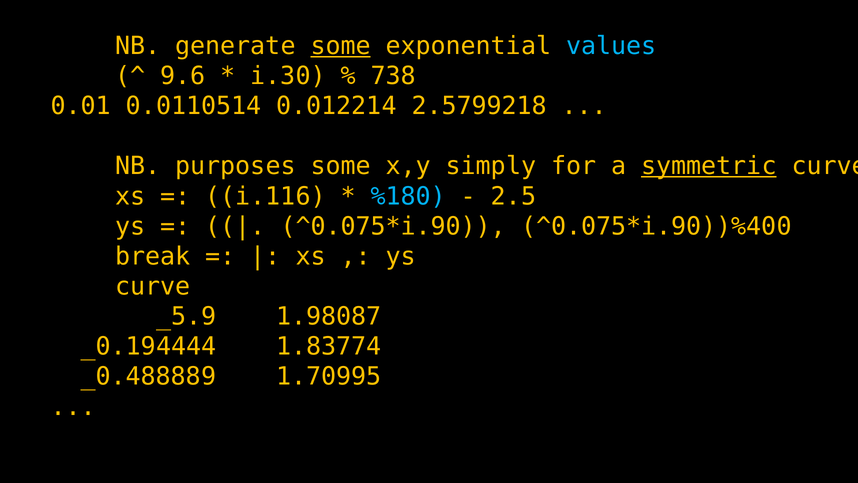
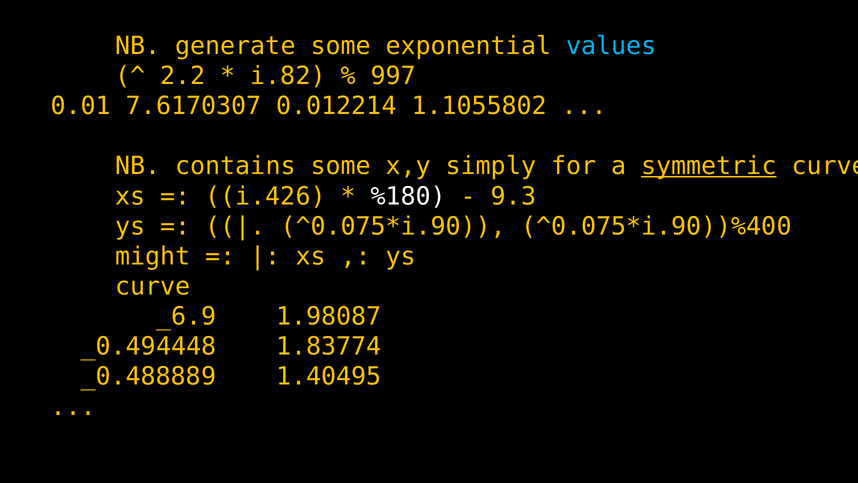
some at (341, 46) underline: present -> none
9.6: 9.6 -> 2.2
i.30: i.30 -> i.82
738: 738 -> 997
0.0110514: 0.0110514 -> 7.6170307
2.5799218: 2.5799218 -> 1.1055802
purposes: purposes -> contains
i.116: i.116 -> i.426
%180 colour: light blue -> white
2.5: 2.5 -> 9.3
break: break -> might
_5.9: _5.9 -> _6.9
_0.194444: _0.194444 -> _0.494448
1.70995: 1.70995 -> 1.40495
